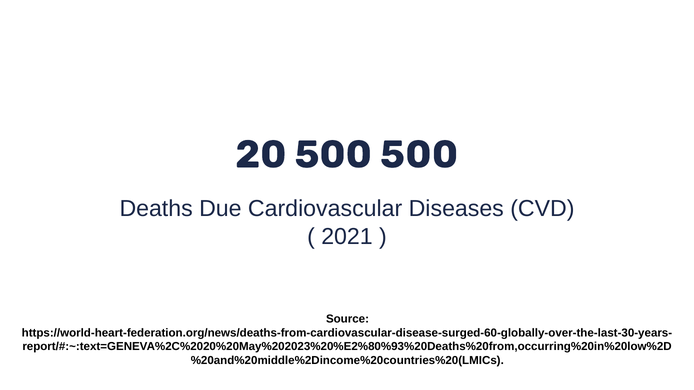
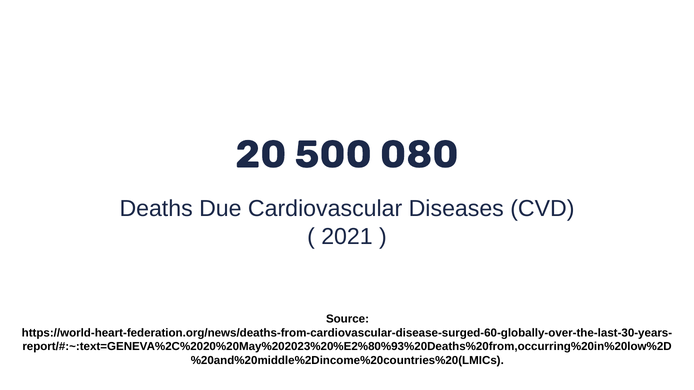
500 500: 500 -> 080
